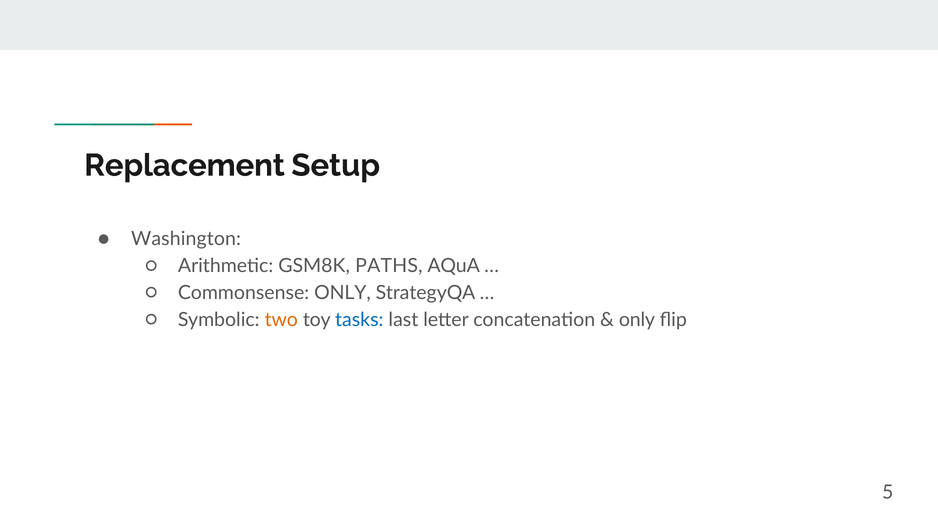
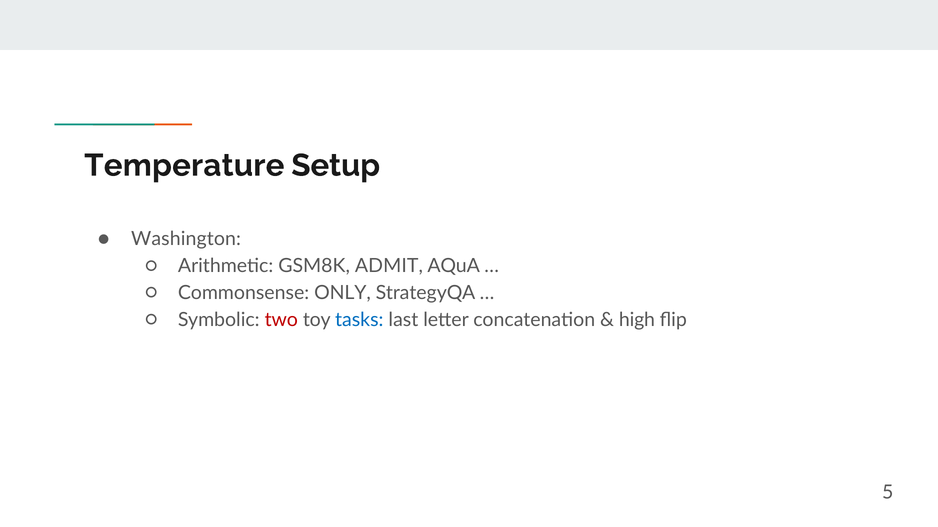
Replacement: Replacement -> Temperature
PATHS: PATHS -> ADMIT
two colour: orange -> red
only at (637, 320): only -> high
